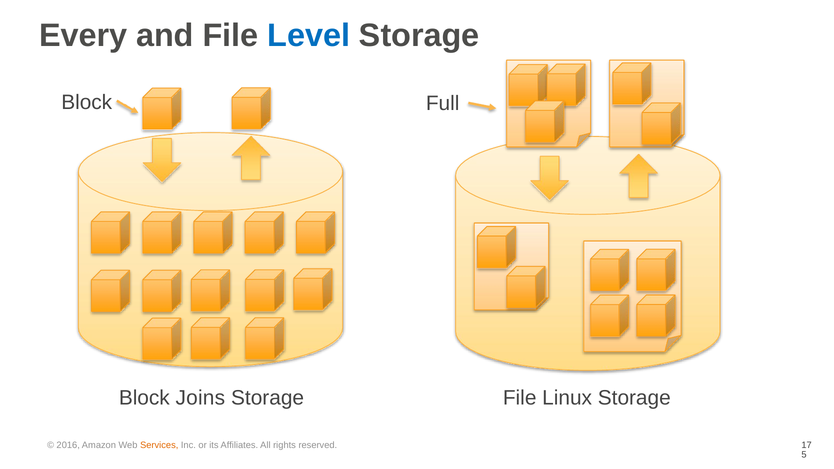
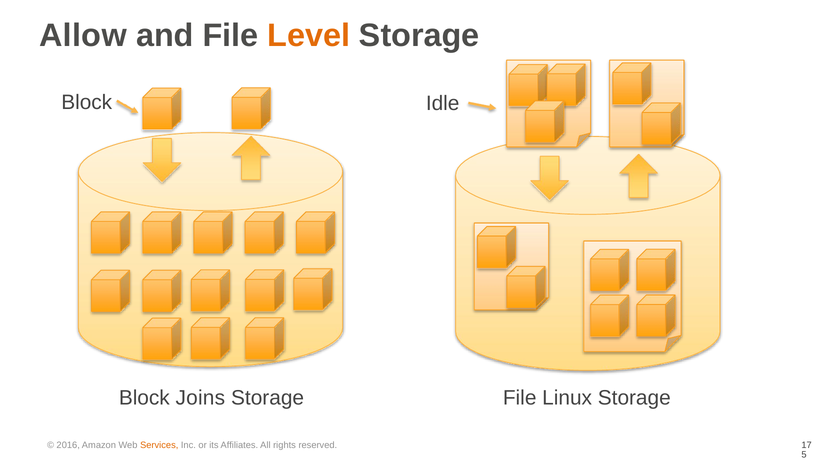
Every: Every -> Allow
Level colour: blue -> orange
Full: Full -> Idle
